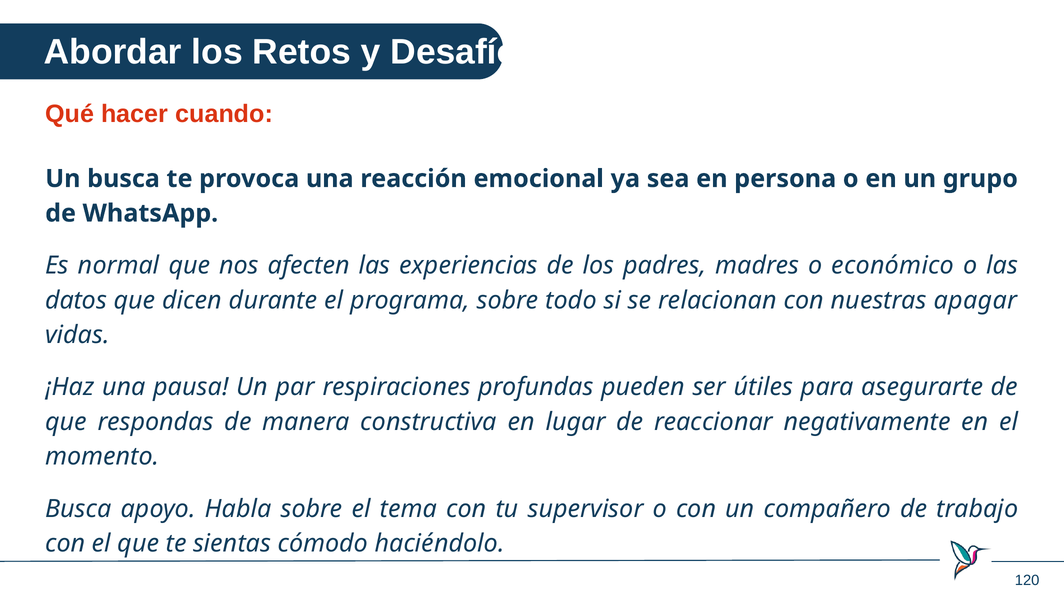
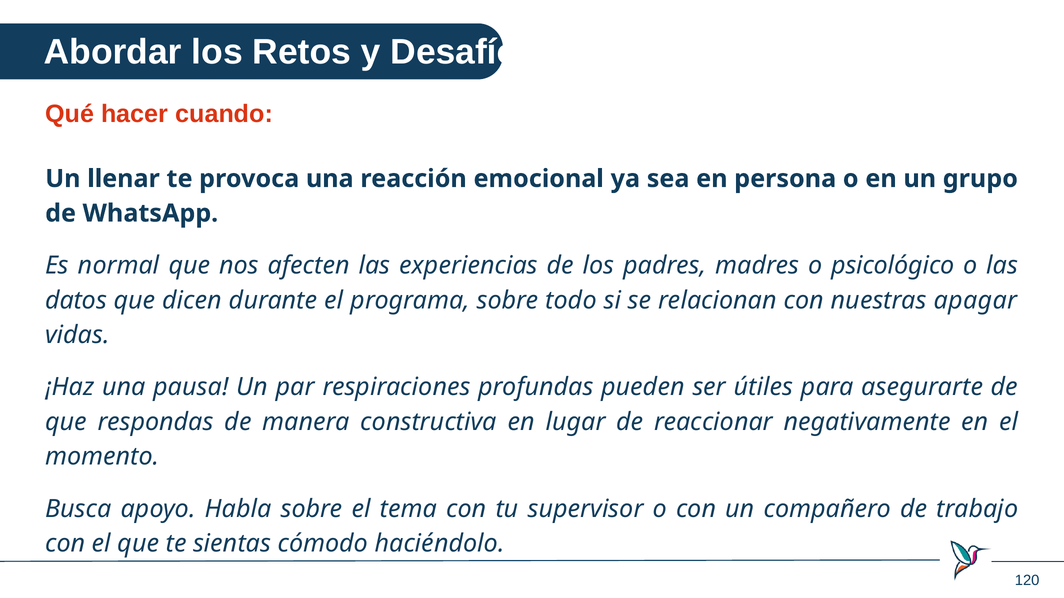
Un busca: busca -> llenar
económico: económico -> psicológico
